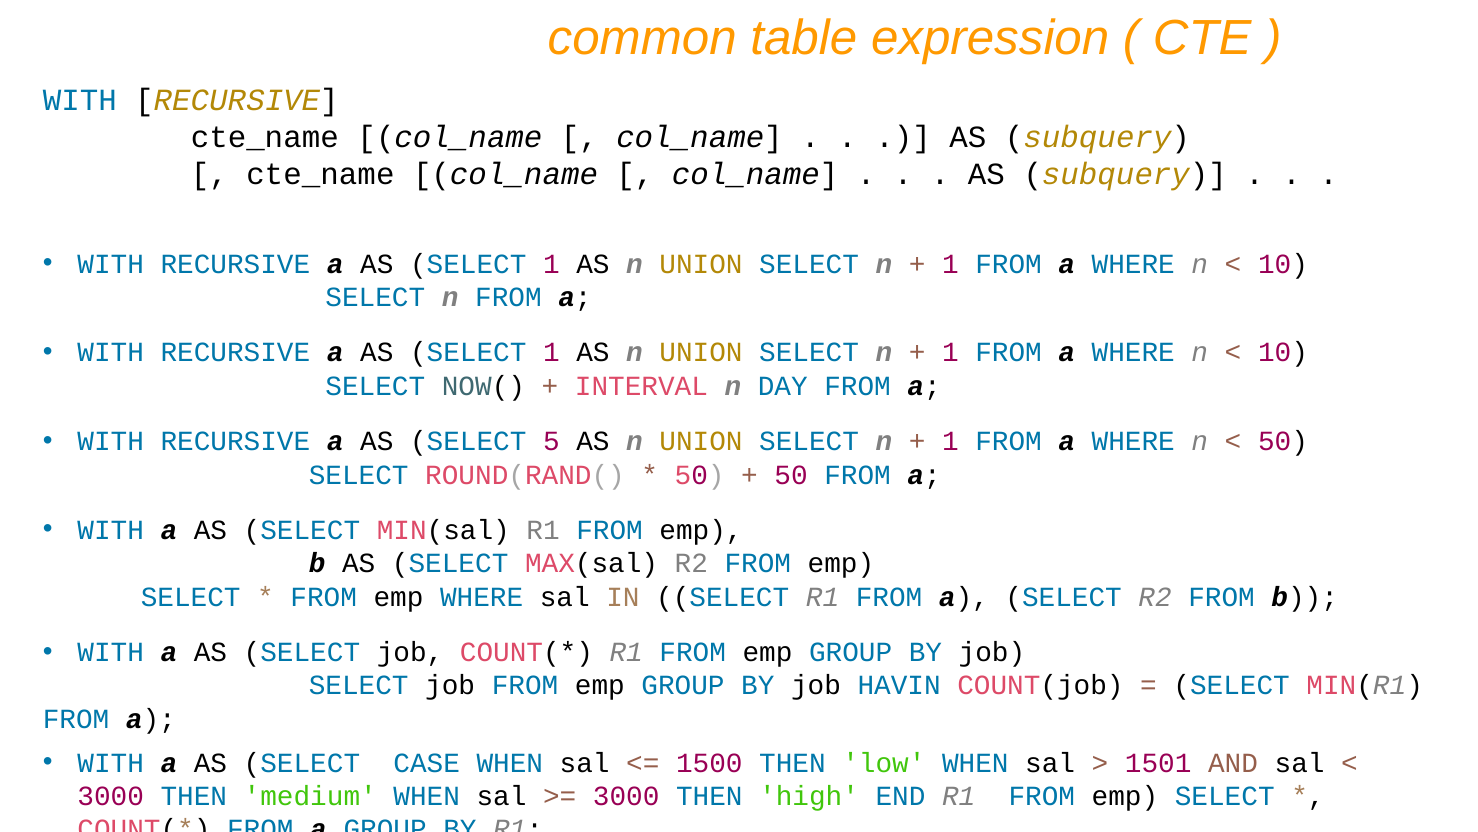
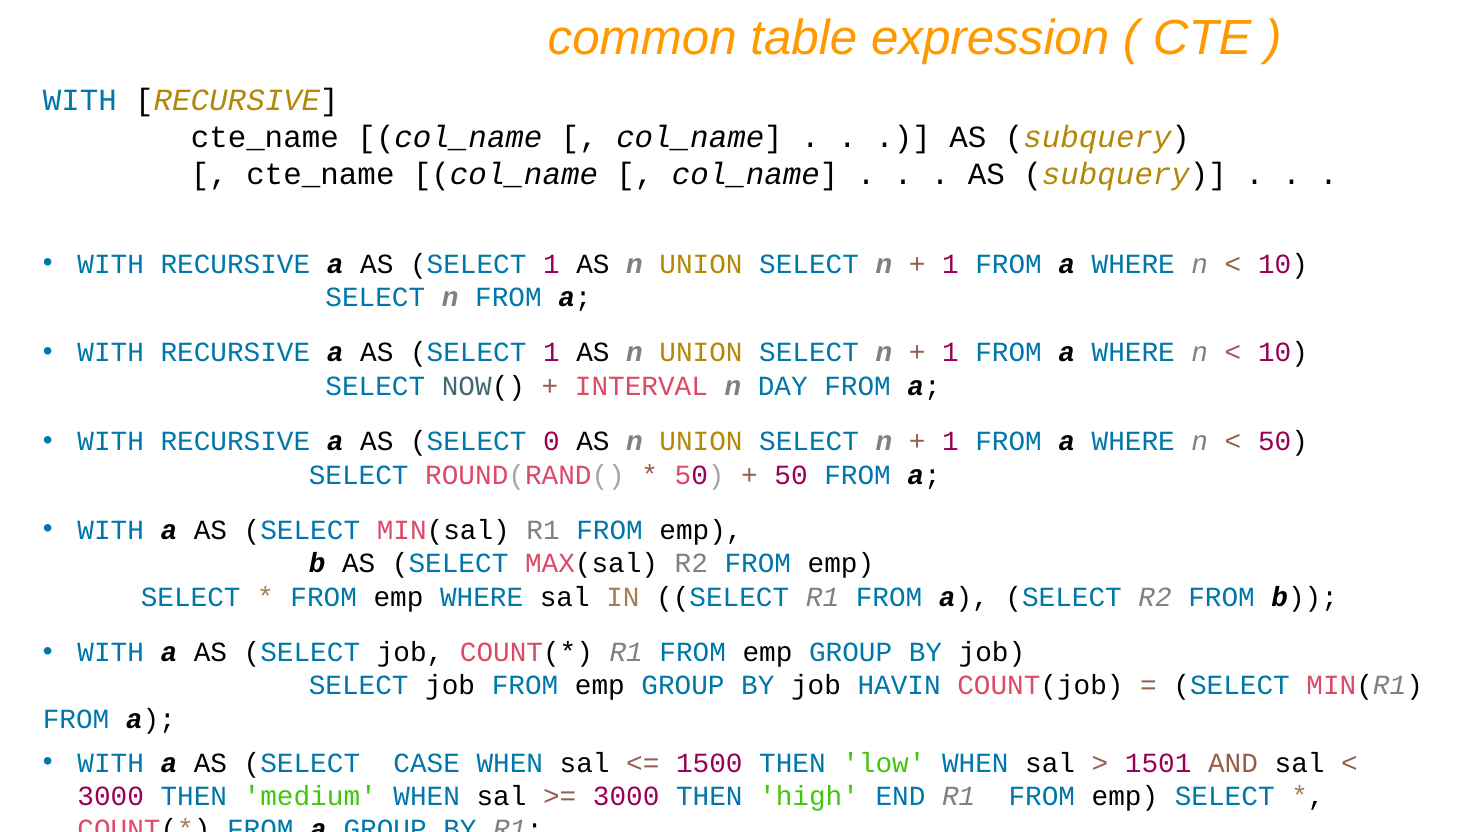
5: 5 -> 0
